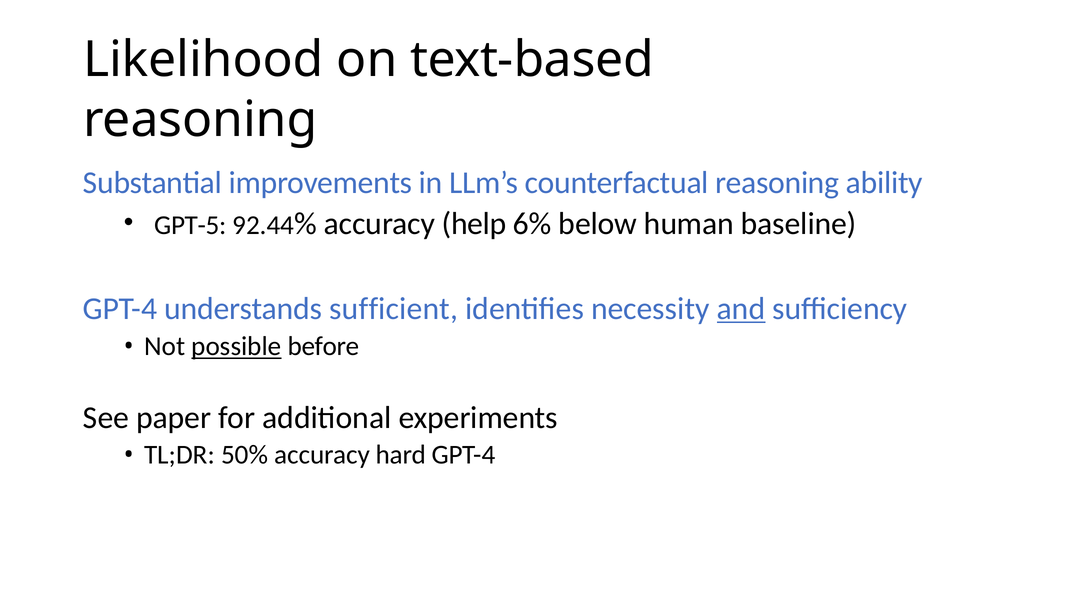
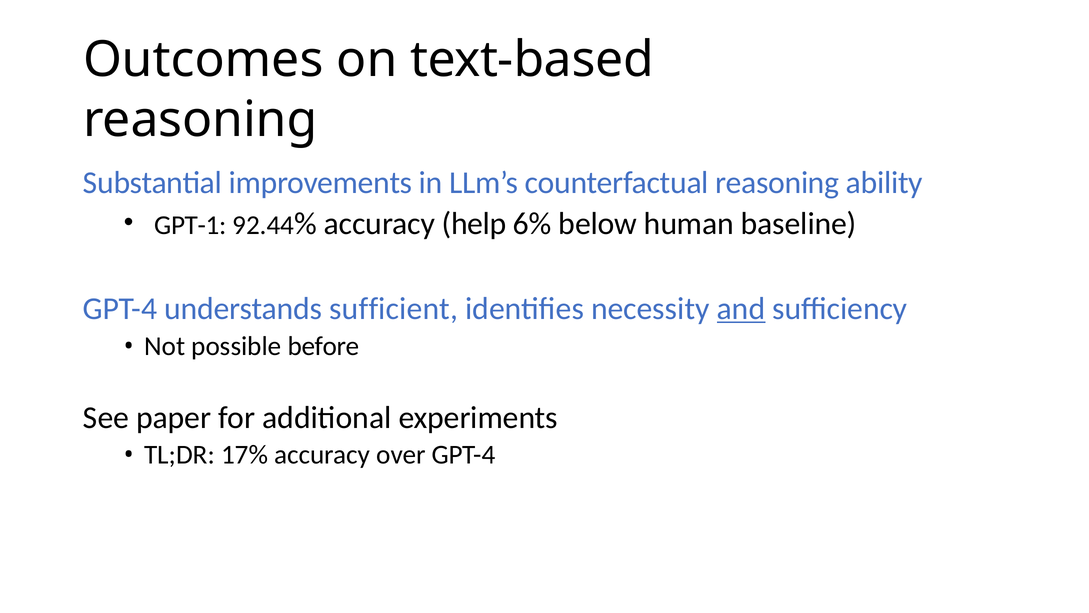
Likelihood: Likelihood -> Outcomes
GPT-5: GPT-5 -> GPT-1
possible underline: present -> none
50%: 50% -> 17%
hard: hard -> over
